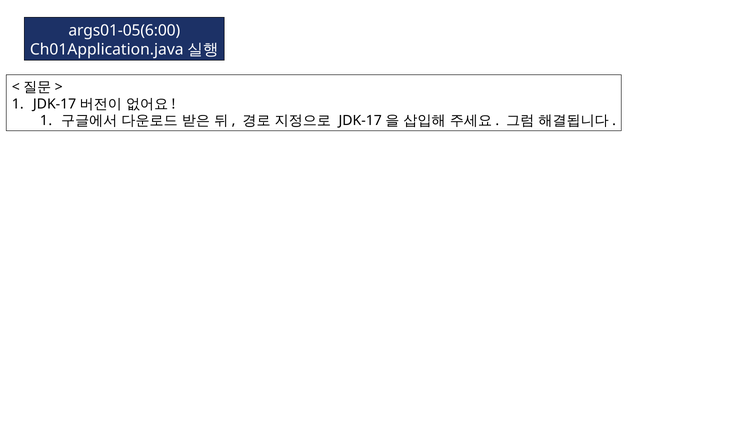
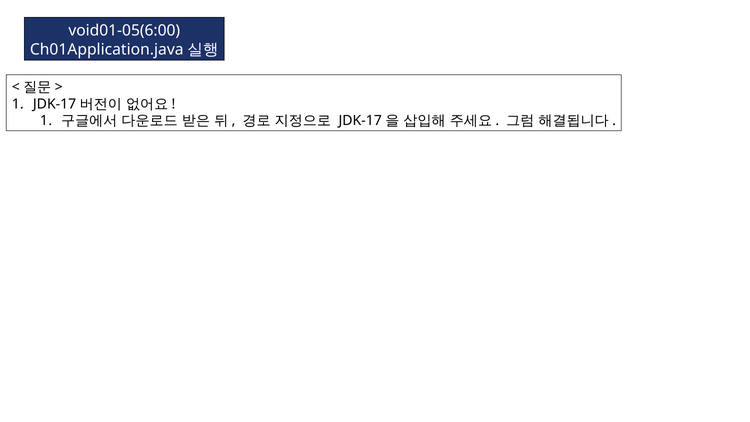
args01-05(6:00: args01-05(6:00 -> void01-05(6:00
